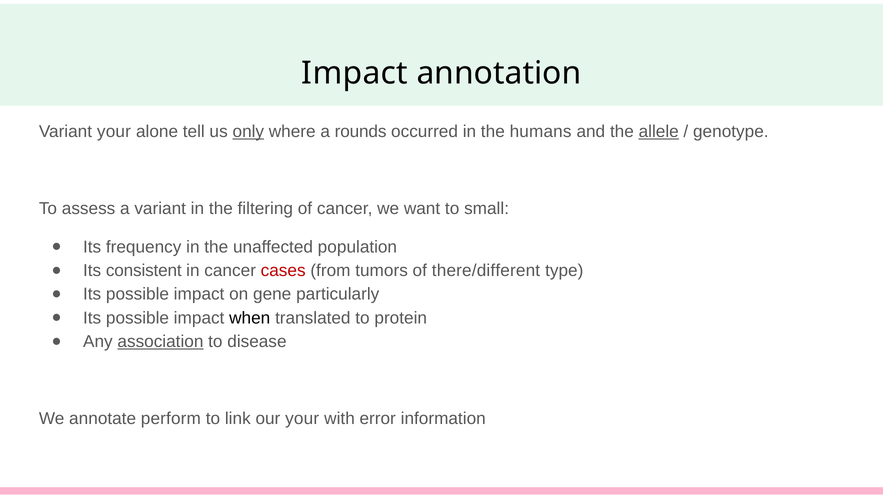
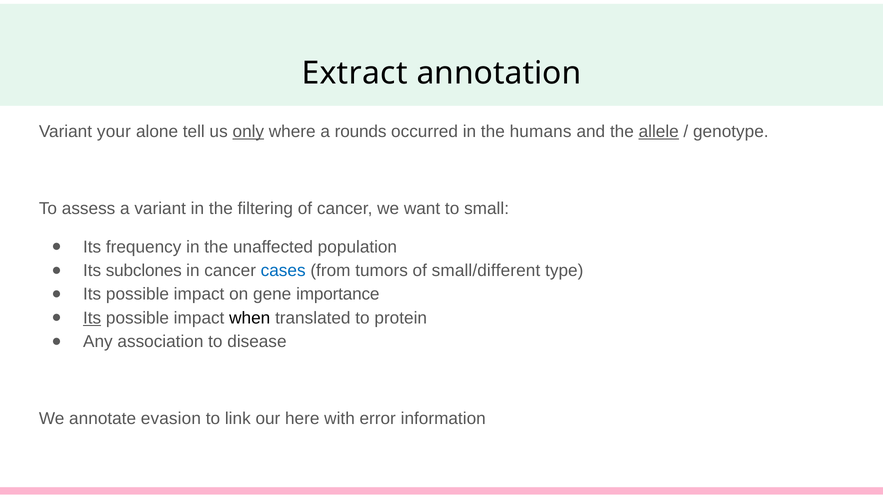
Impact at (355, 73): Impact -> Extract
consistent: consistent -> subclones
cases colour: red -> blue
there/different: there/different -> small/different
particularly: particularly -> importance
Its at (92, 318) underline: none -> present
association underline: present -> none
perform: perform -> evasion
our your: your -> here
